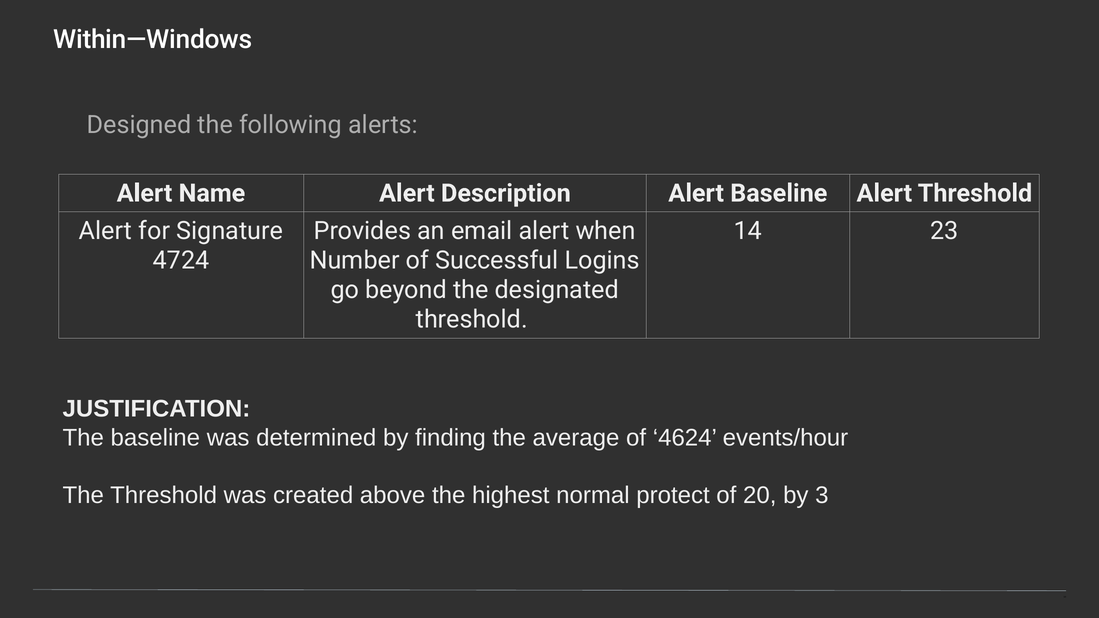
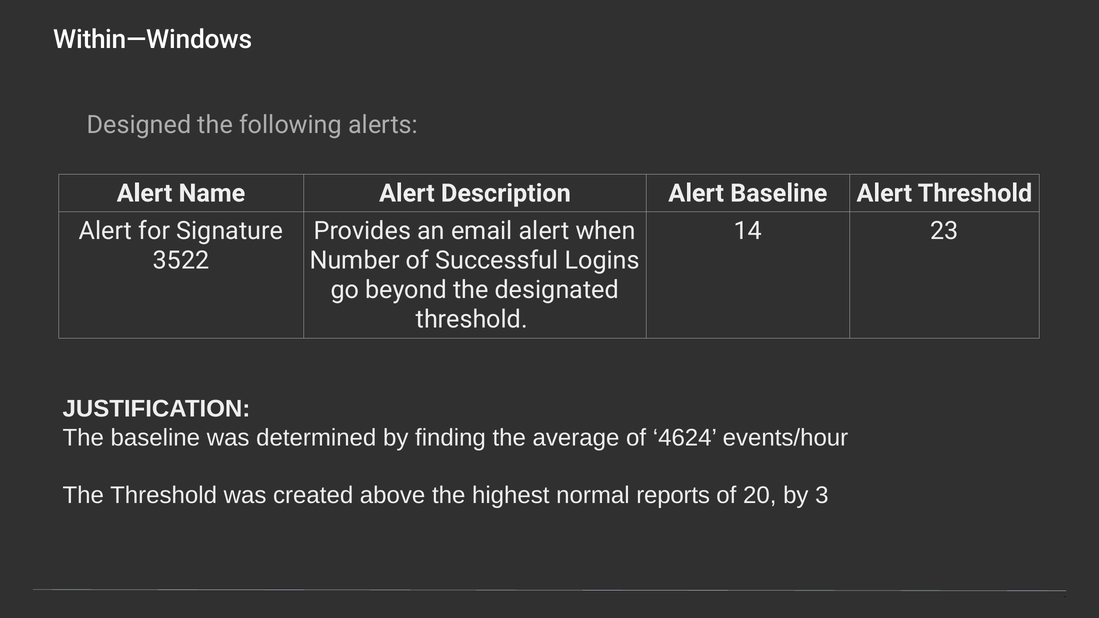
4724: 4724 -> 3522
protect: protect -> reports
